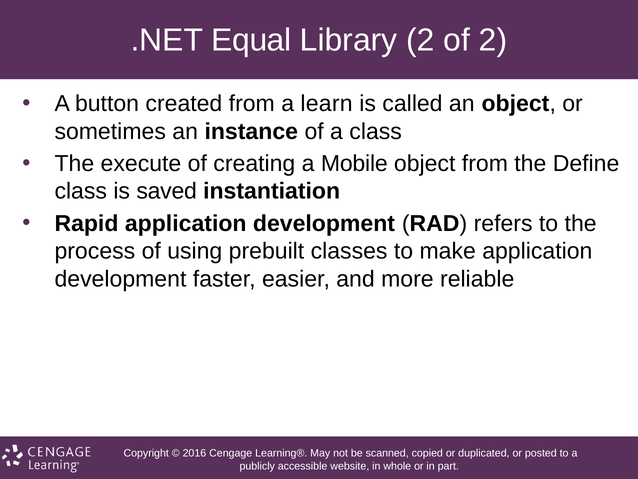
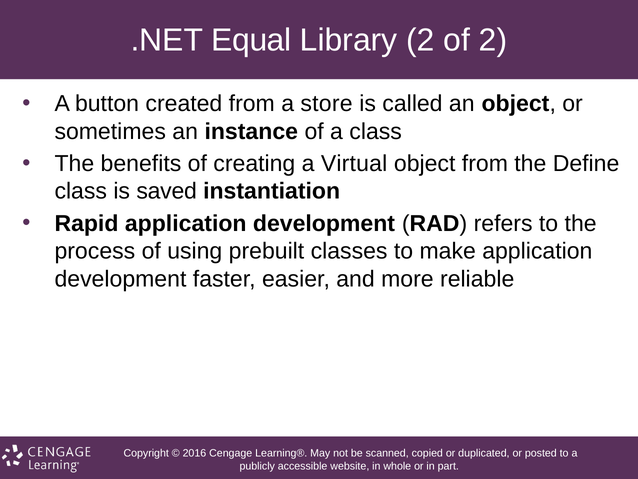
learn: learn -> store
execute: execute -> benefits
Mobile: Mobile -> Virtual
